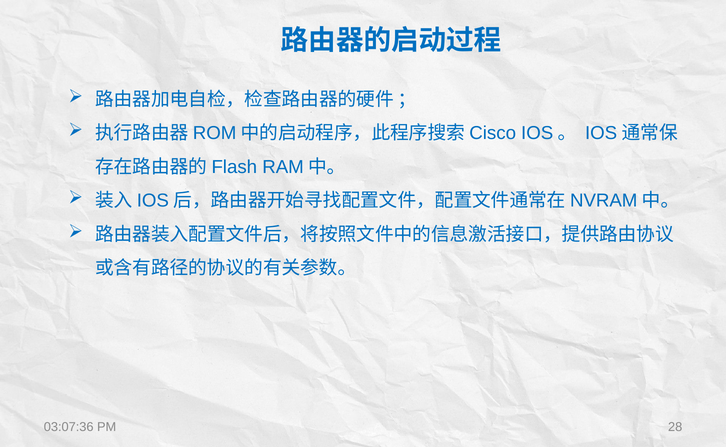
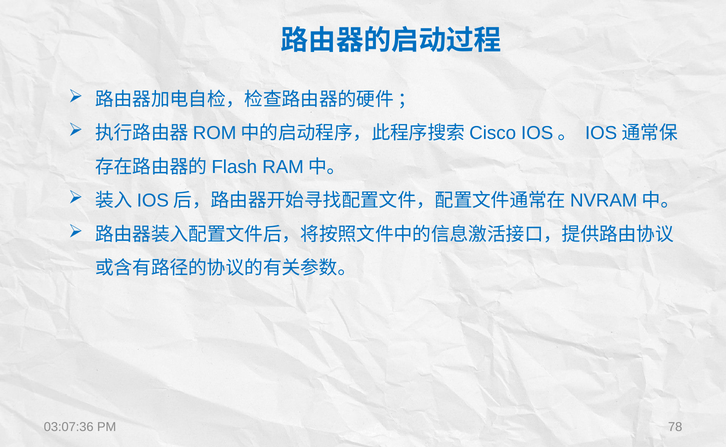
28: 28 -> 78
